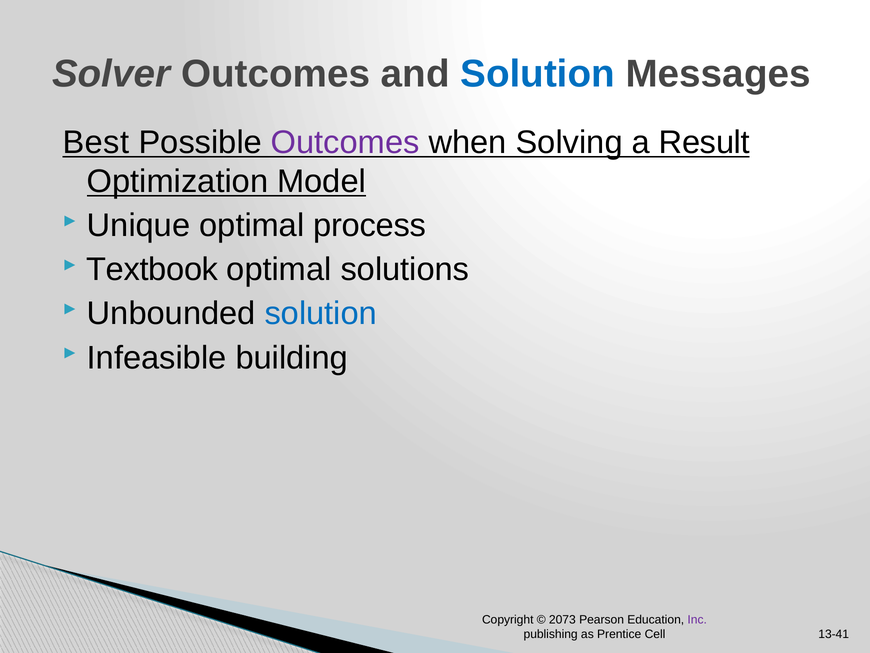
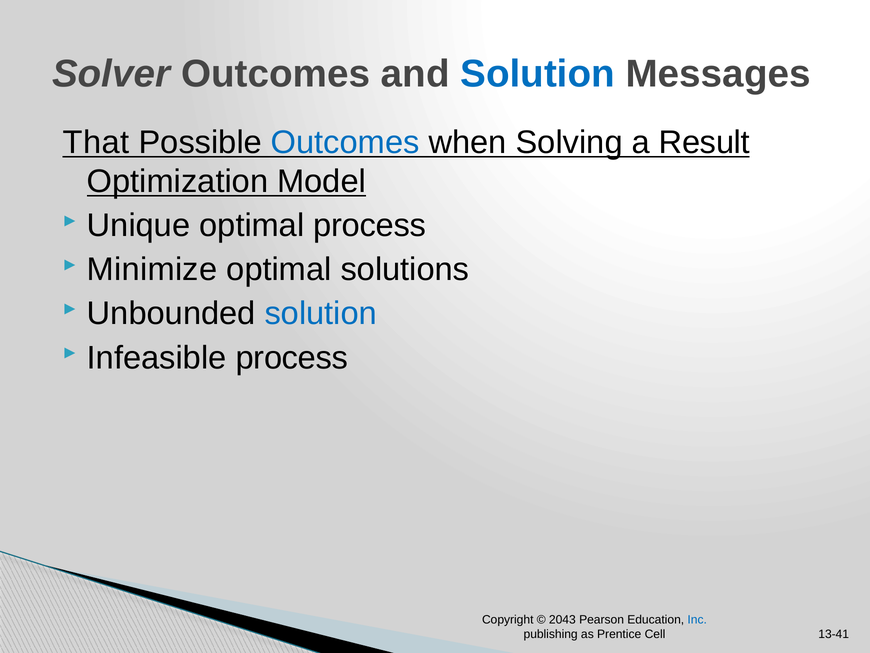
Best: Best -> That
Outcomes at (345, 142) colour: purple -> blue
Textbook: Textbook -> Minimize
Infeasible building: building -> process
2073: 2073 -> 2043
Inc colour: purple -> blue
